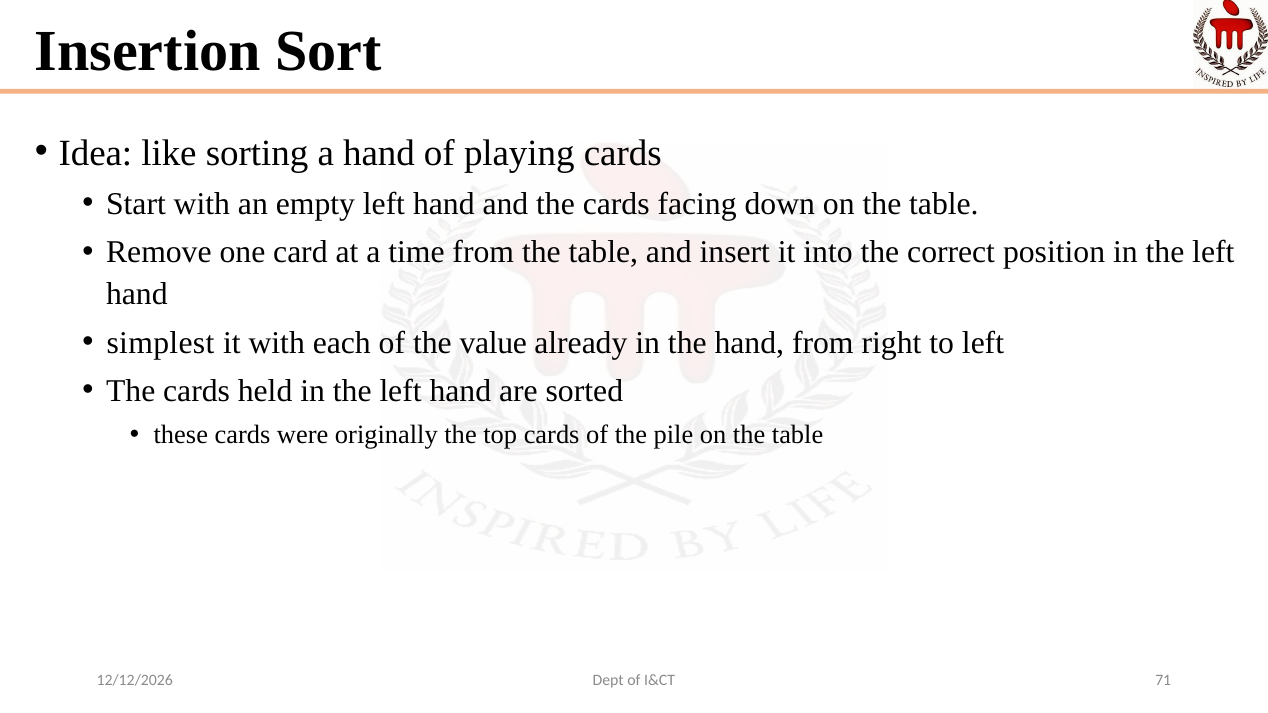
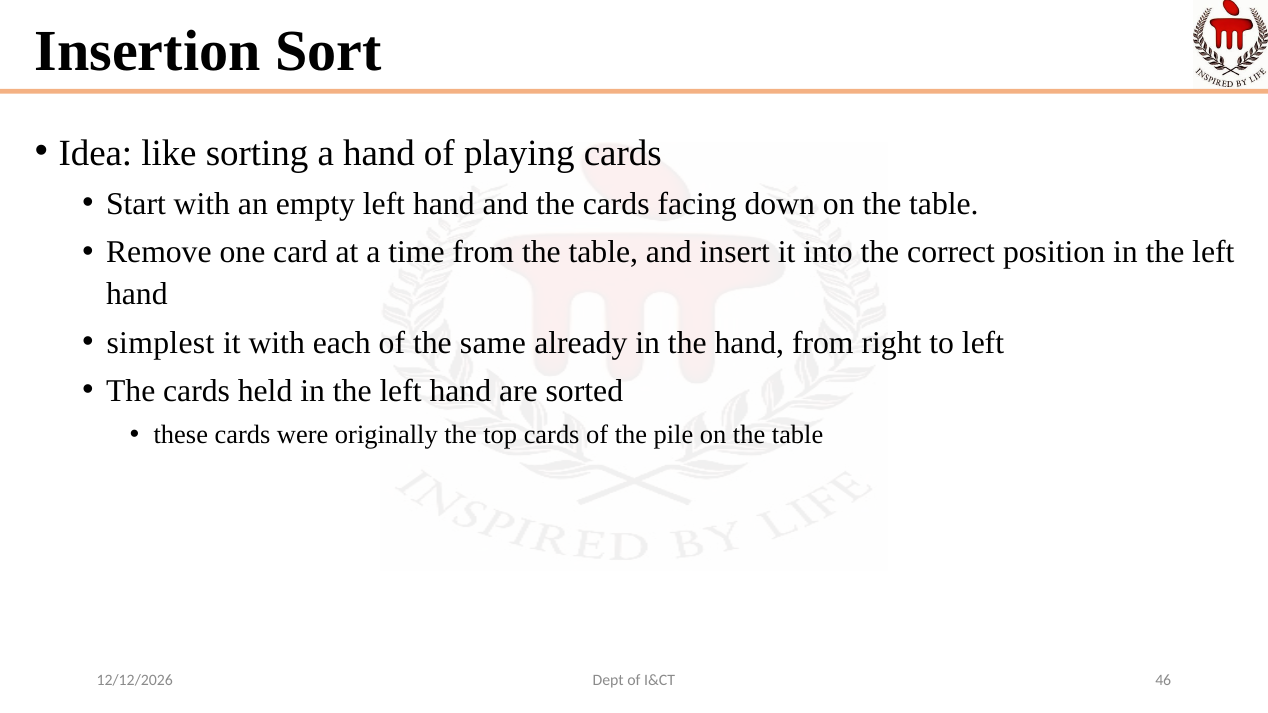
value: value -> same
71: 71 -> 46
